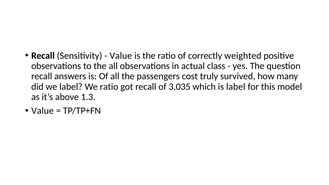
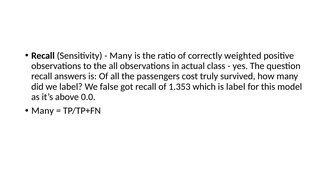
Value at (121, 56): Value -> Many
We ratio: ratio -> false
3.035: 3.035 -> 1.353
1.3: 1.3 -> 0.0
Value at (43, 111): Value -> Many
